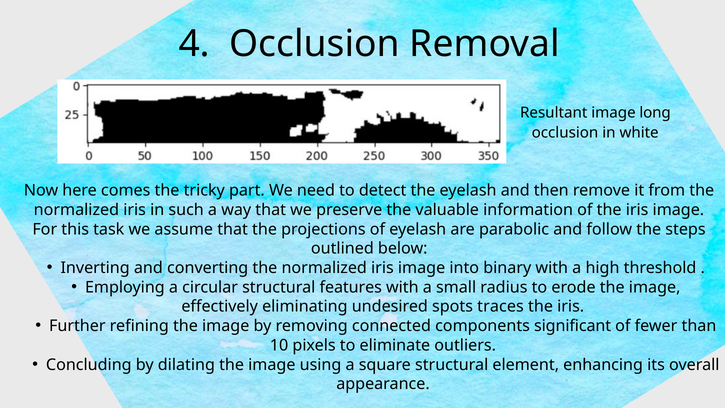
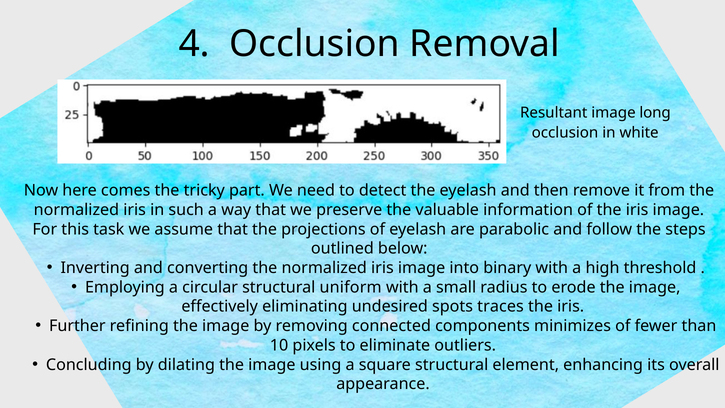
features: features -> uniform
significant: significant -> minimizes
